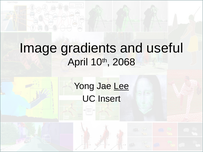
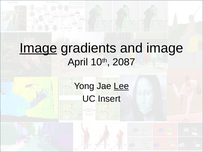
Image at (38, 48) underline: none -> present
and useful: useful -> image
2068: 2068 -> 2087
